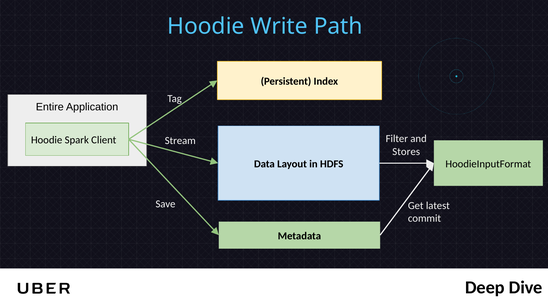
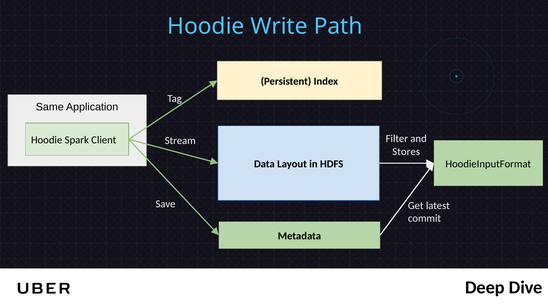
Entire: Entire -> Same
